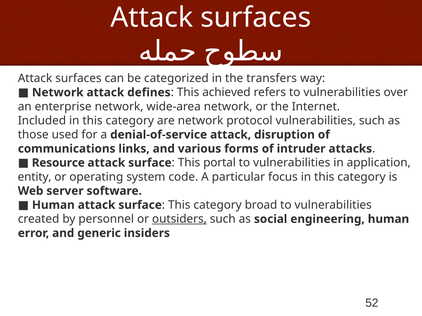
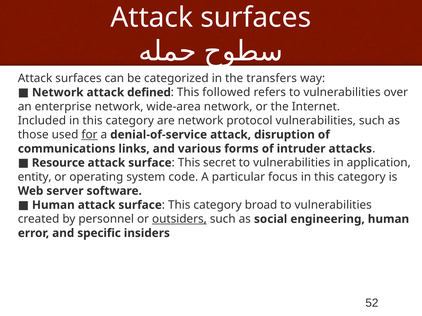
defines: defines -> defined
achieved: achieved -> followed
for underline: none -> present
portal: portal -> secret
generic: generic -> specific
